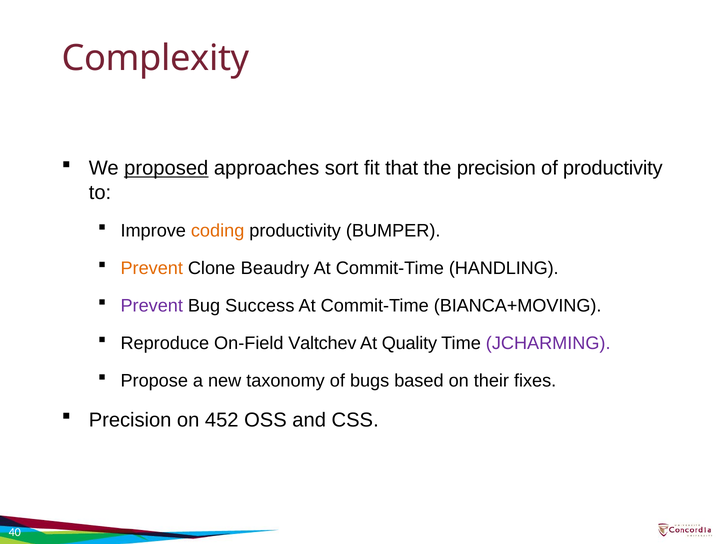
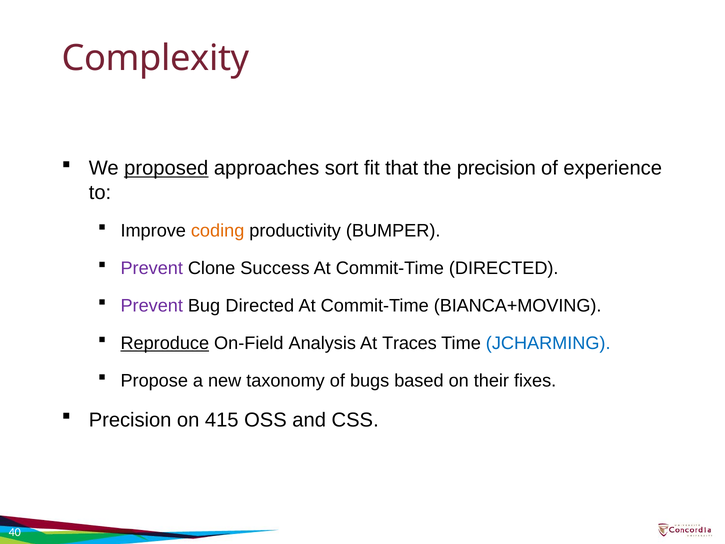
of productivity: productivity -> experience
Prevent at (152, 268) colour: orange -> purple
Beaudry: Beaudry -> Success
Commit-Time HANDLING: HANDLING -> DIRECTED
Bug Success: Success -> Directed
Reproduce underline: none -> present
Valtchev: Valtchev -> Analysis
Quality: Quality -> Traces
JCHARMING colour: purple -> blue
452: 452 -> 415
